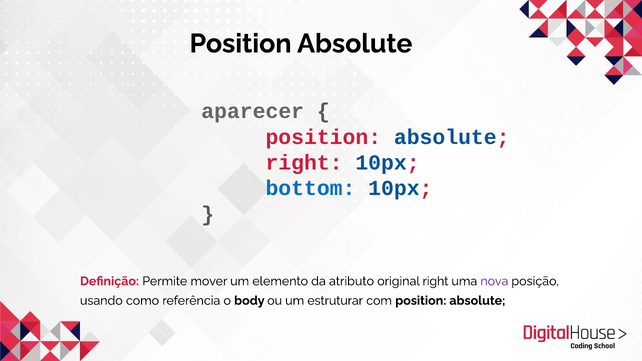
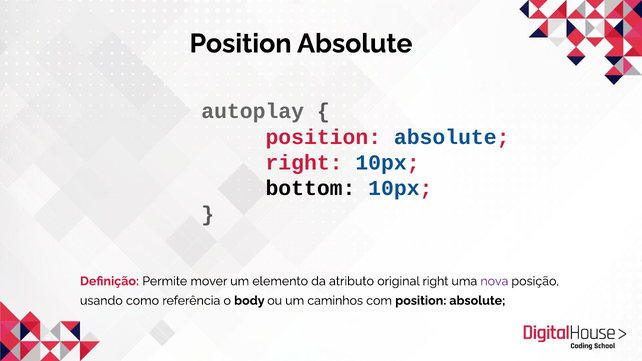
aparecer: aparecer -> autoplay
bottom colour: blue -> black
estruturar: estruturar -> caminhos
